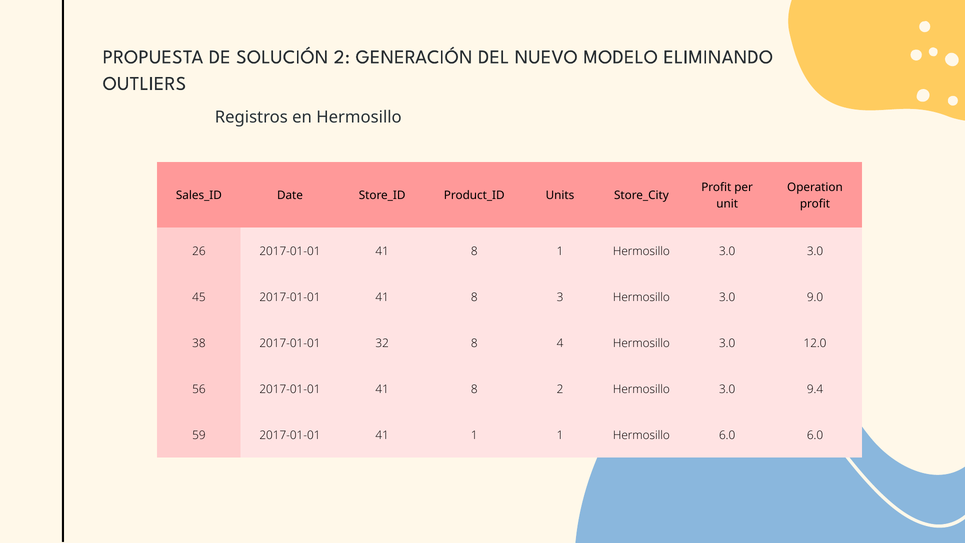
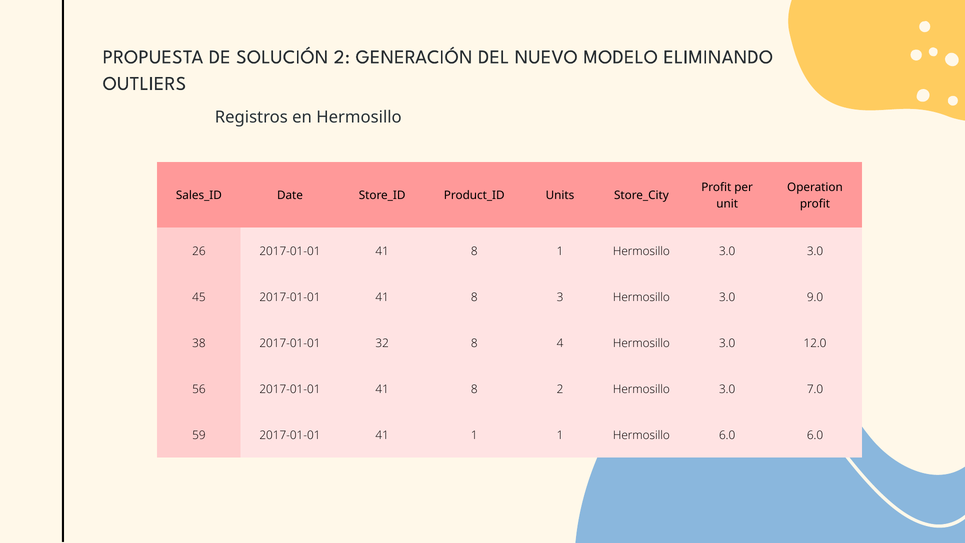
9.4: 9.4 -> 7.0
